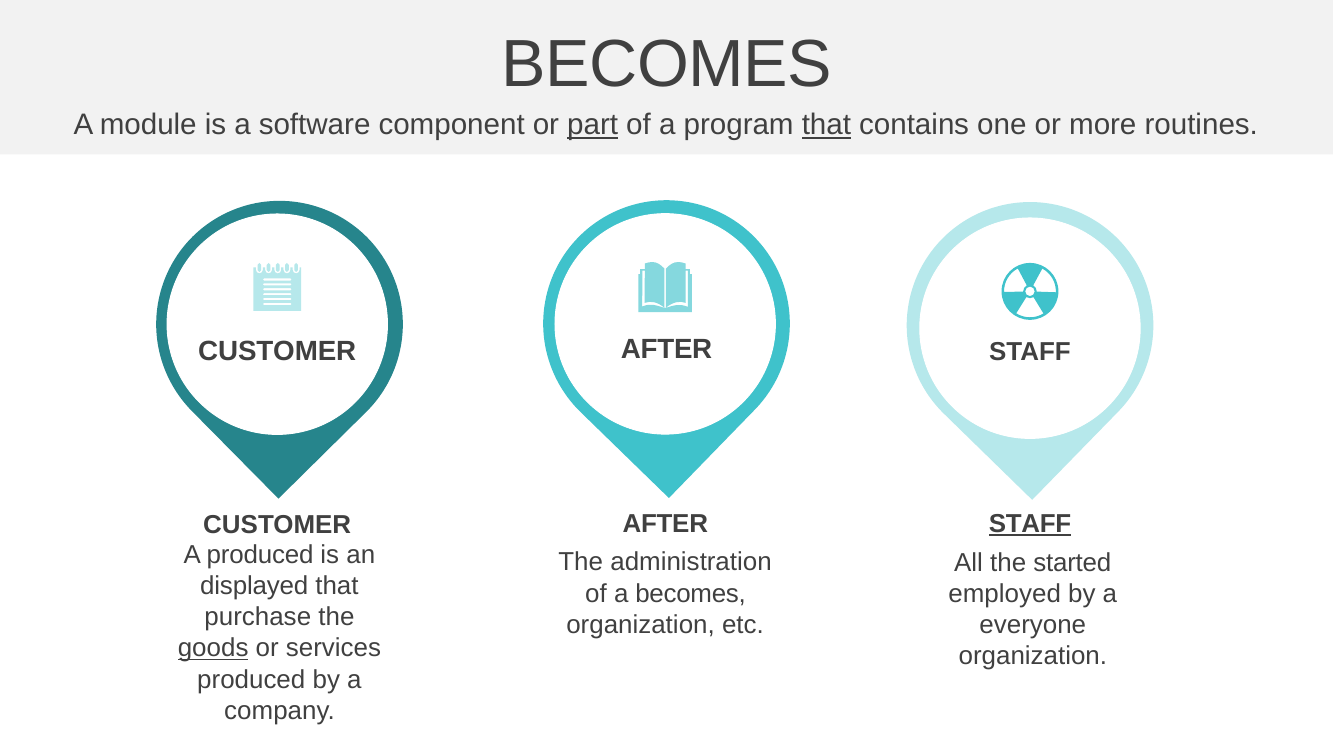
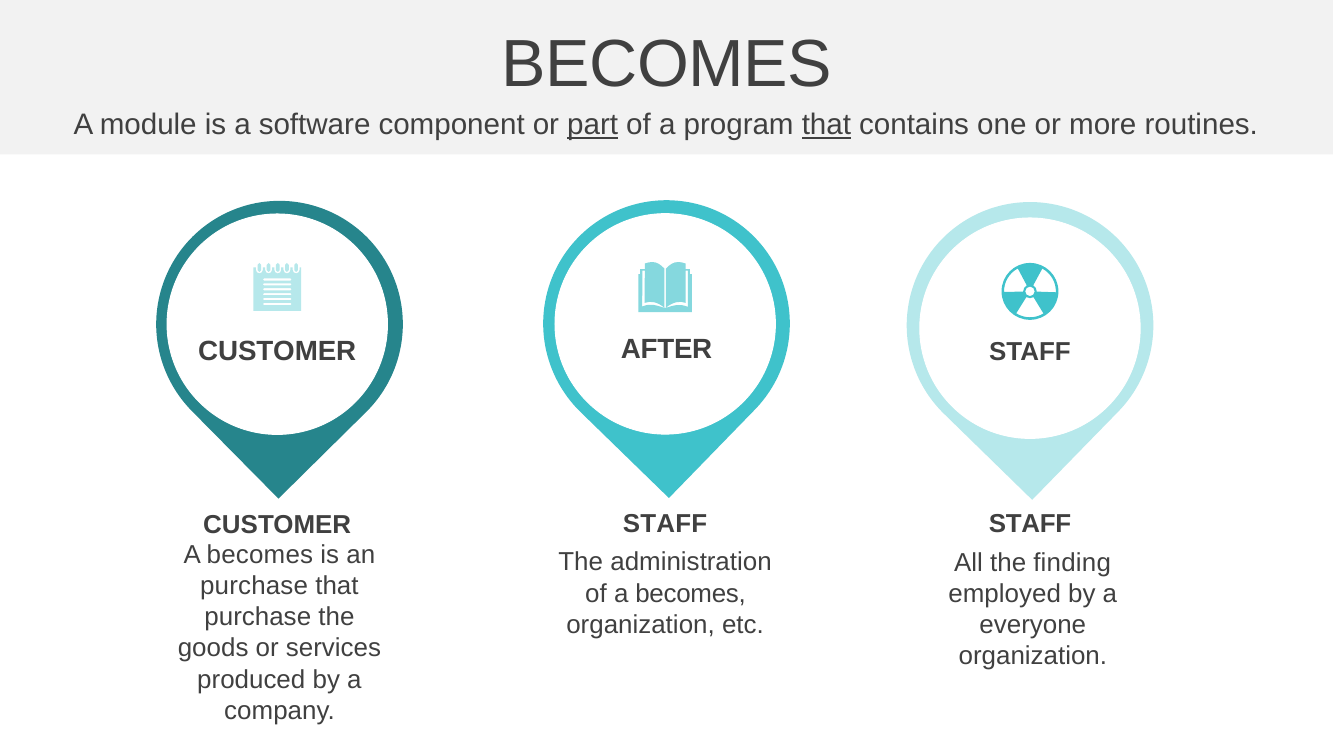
AFTER at (665, 524): AFTER -> STAFF
STAFF at (1030, 524) underline: present -> none
produced at (260, 555): produced -> becomes
started: started -> finding
displayed at (254, 586): displayed -> purchase
goods underline: present -> none
